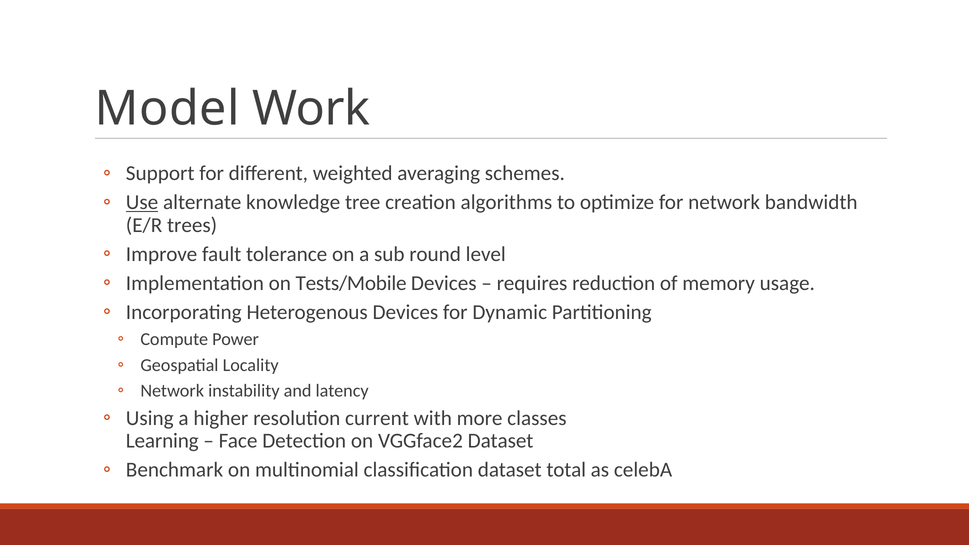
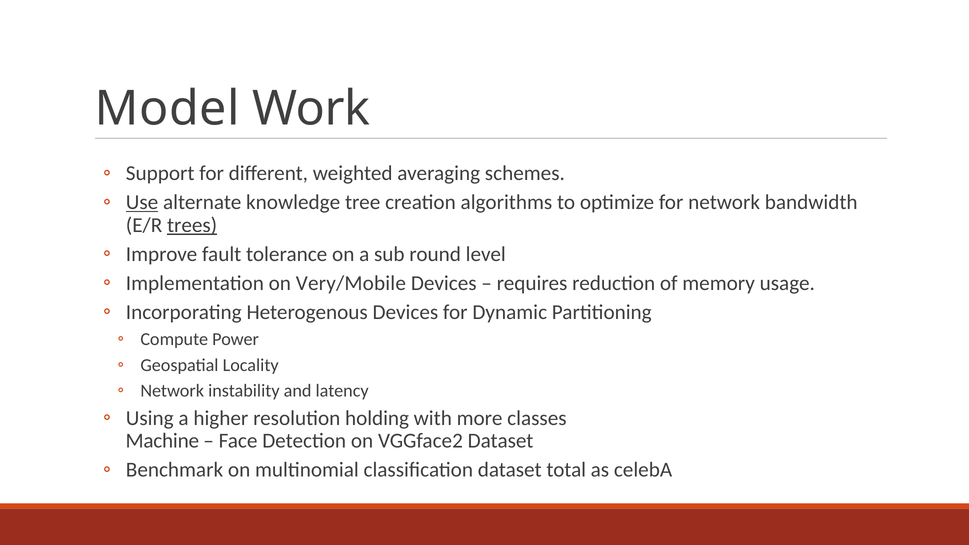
trees underline: none -> present
Tests/Mobile: Tests/Mobile -> Very/Mobile
current: current -> holding
Learning: Learning -> Machine
